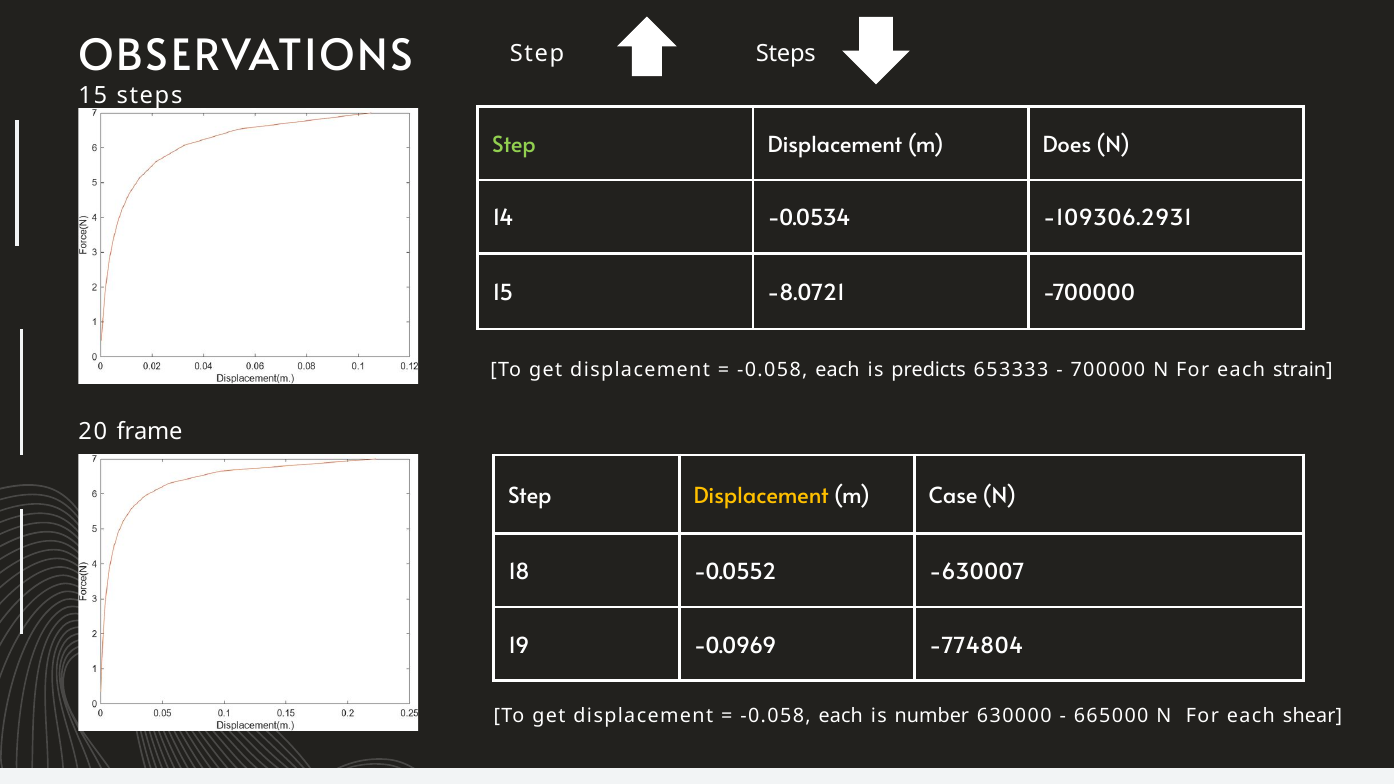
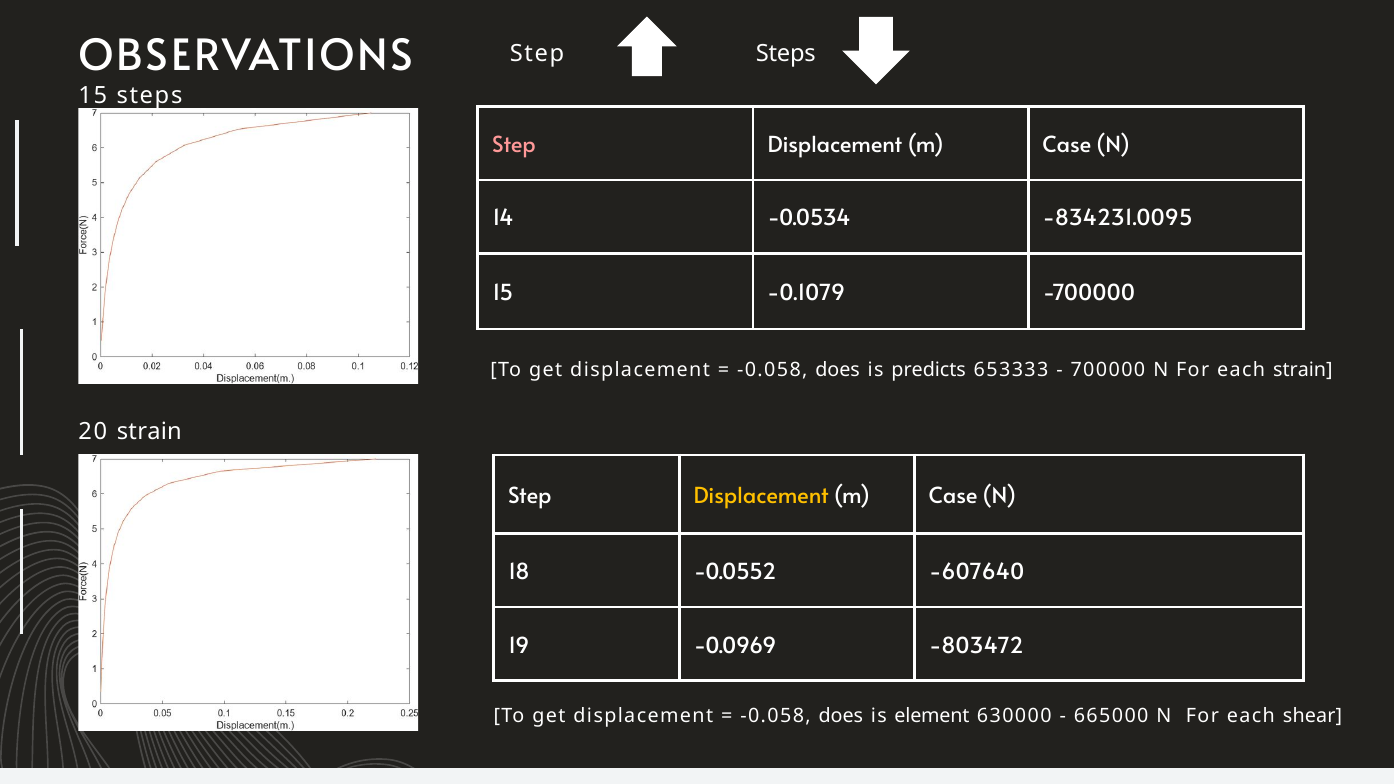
Step at (514, 145) colour: light green -> pink
Does at (1067, 145): Does -> Case
-109306.2931: -109306.2931 -> -834231.0095
-8.0721: -8.0721 -> -0.1079
each at (838, 370): each -> does
20 frame: frame -> strain
-630007: -630007 -> -607640
-774804: -774804 -> -803472
each at (841, 717): each -> does
number: number -> element
